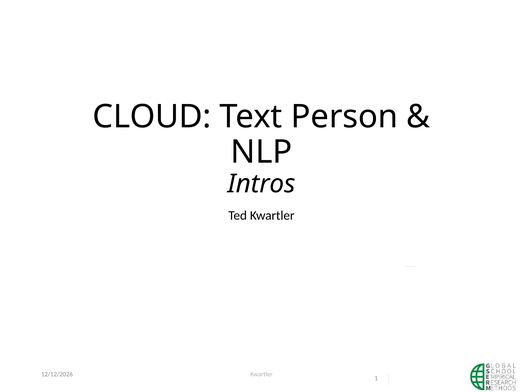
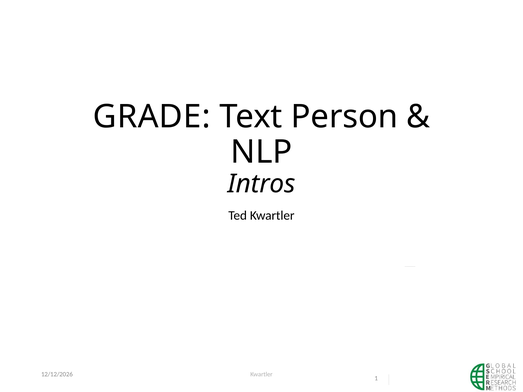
CLOUD: CLOUD -> GRADE
